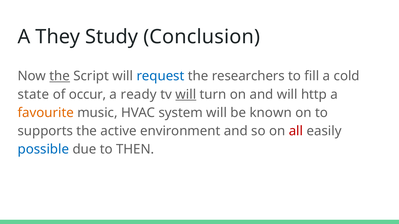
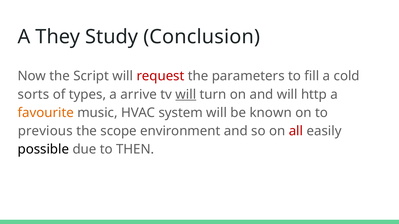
the at (60, 76) underline: present -> none
request colour: blue -> red
researchers: researchers -> parameters
state: state -> sorts
occur: occur -> types
ready: ready -> arrive
supports: supports -> previous
active: active -> scope
possible colour: blue -> black
